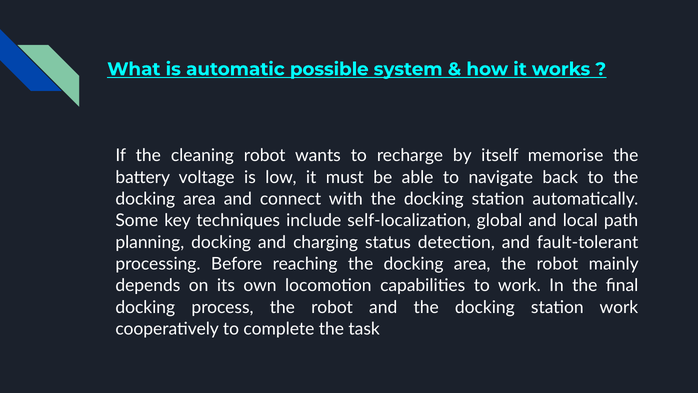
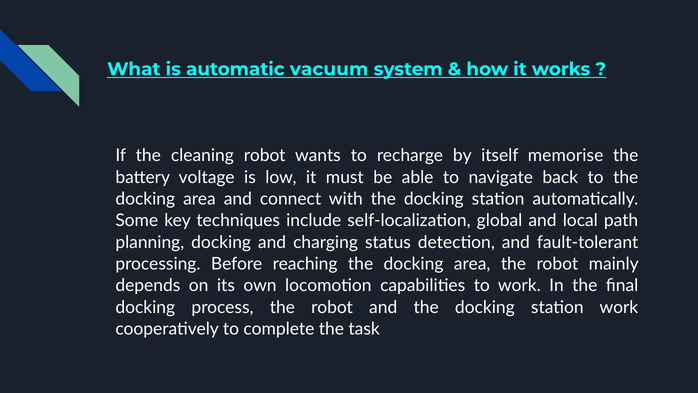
possible: possible -> vacuum
